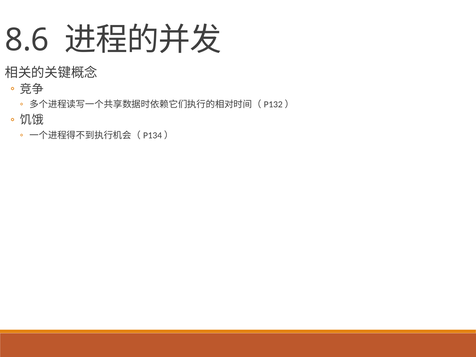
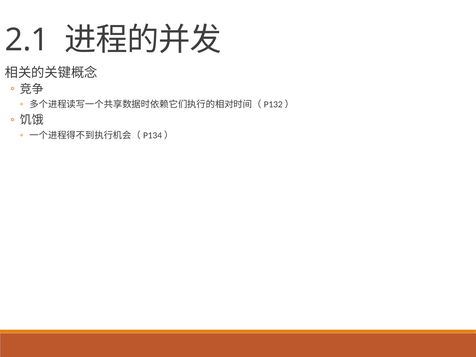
8.6: 8.6 -> 2.1
